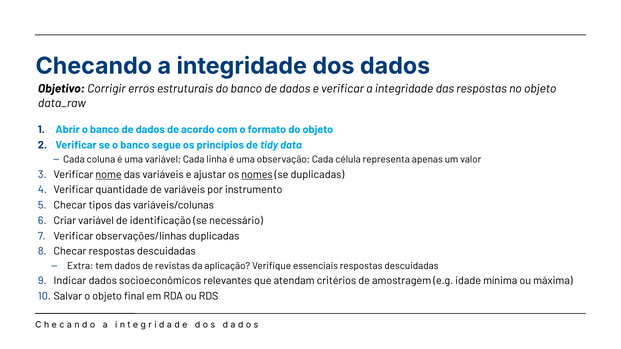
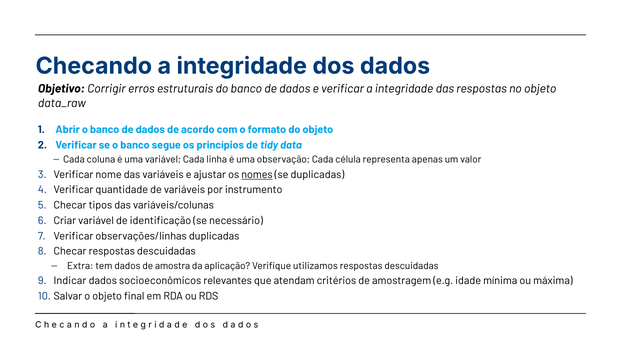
nome underline: present -> none
revistas: revistas -> amostra
essenciais: essenciais -> utilizamos
